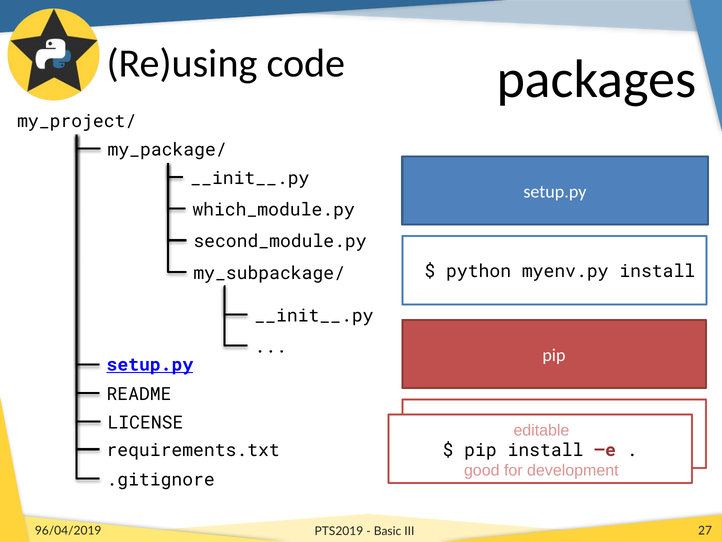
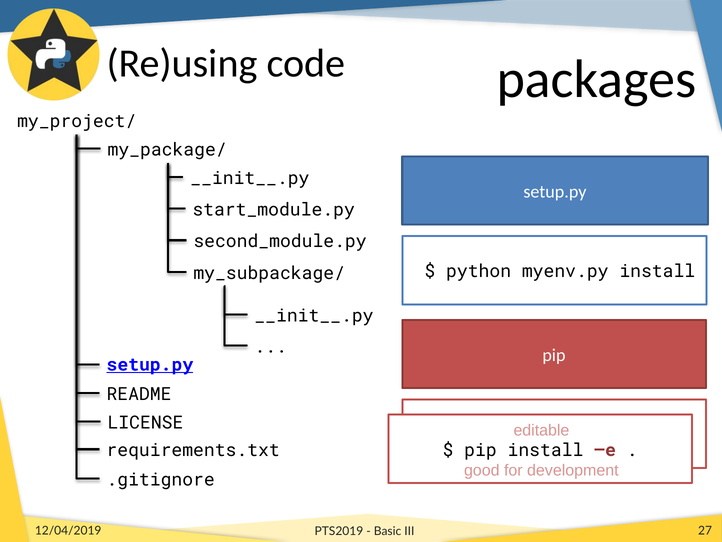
which_module.py: which_module.py -> start_module.py
96/04/2019: 96/04/2019 -> 12/04/2019
